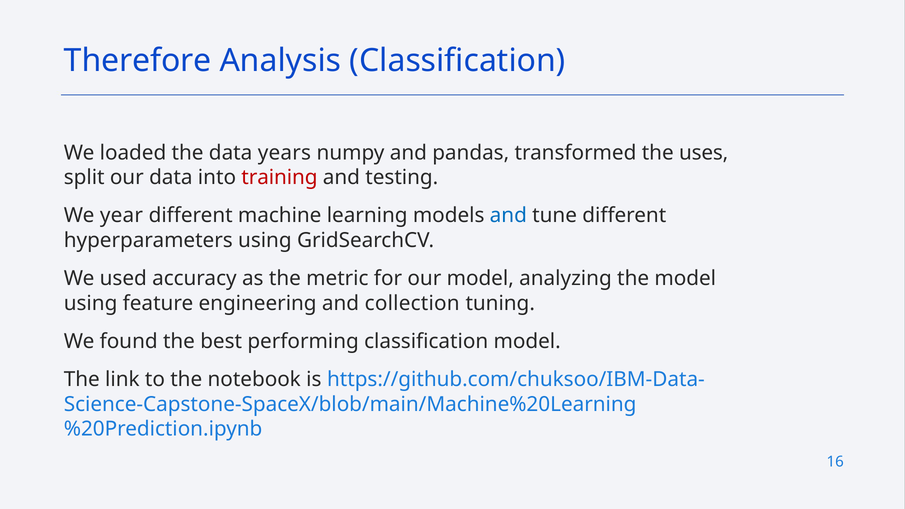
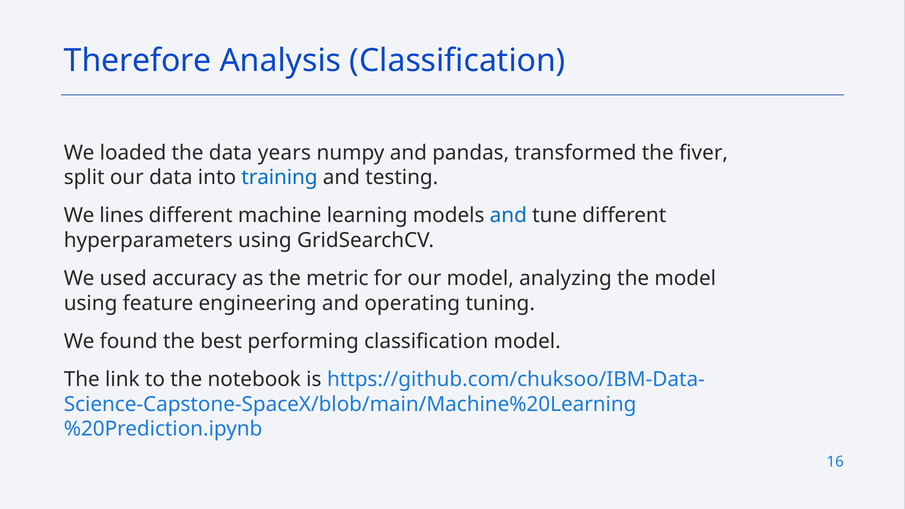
uses: uses -> fiver
training colour: red -> blue
year: year -> lines
collection: collection -> operating
